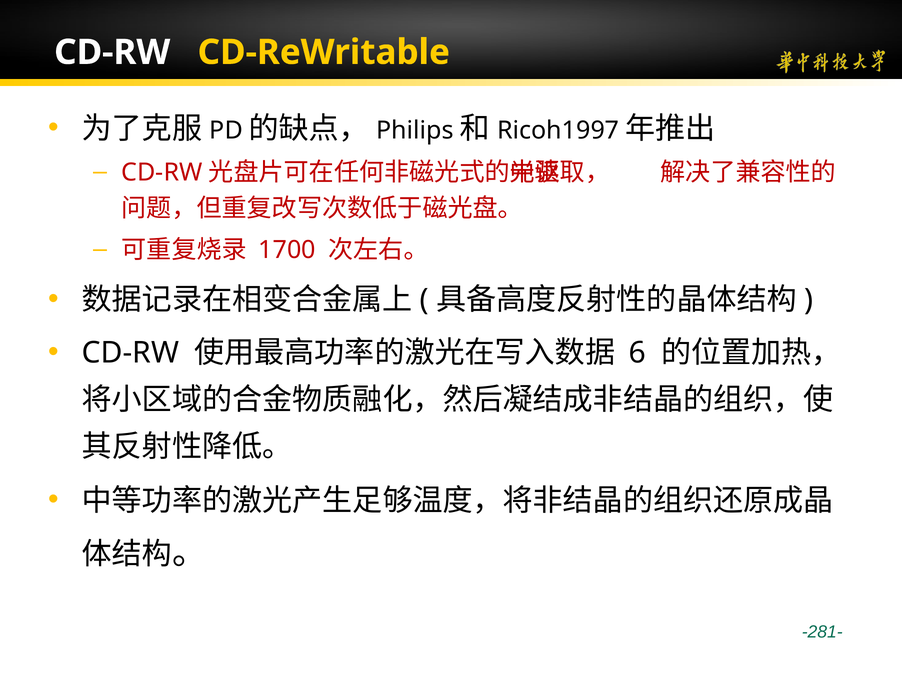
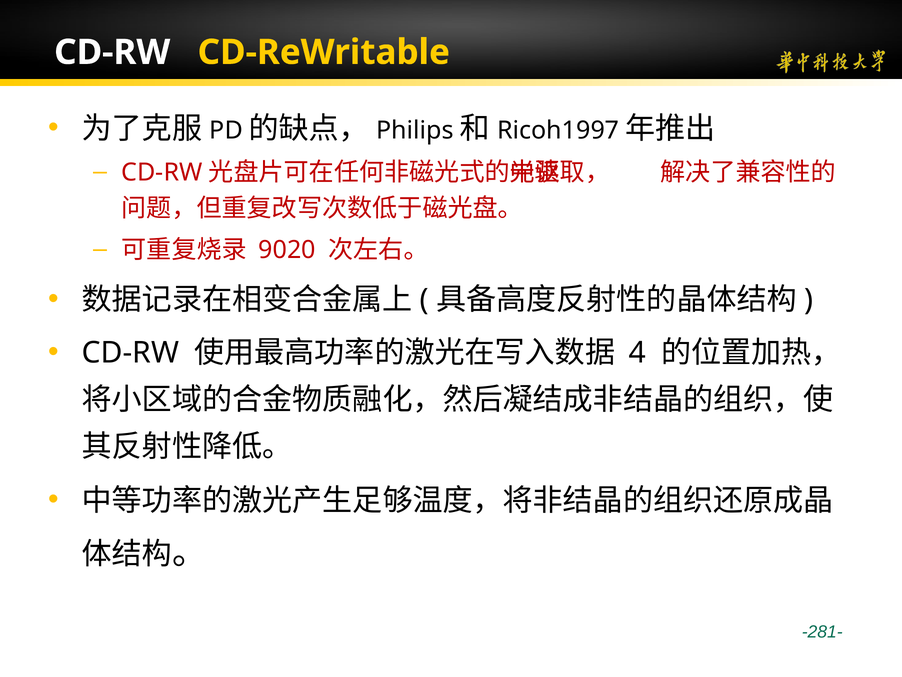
1700: 1700 -> 9020
6: 6 -> 4
